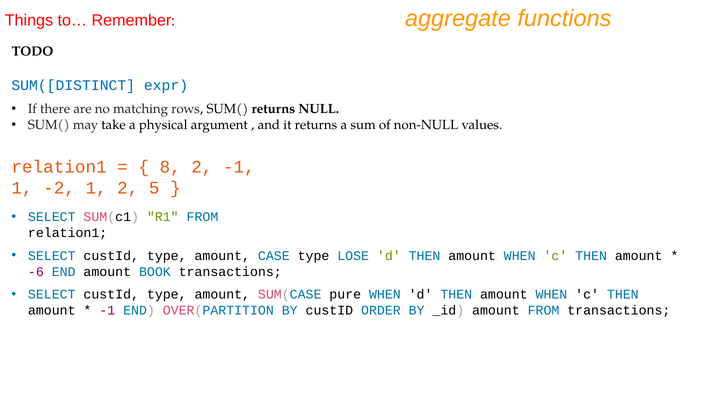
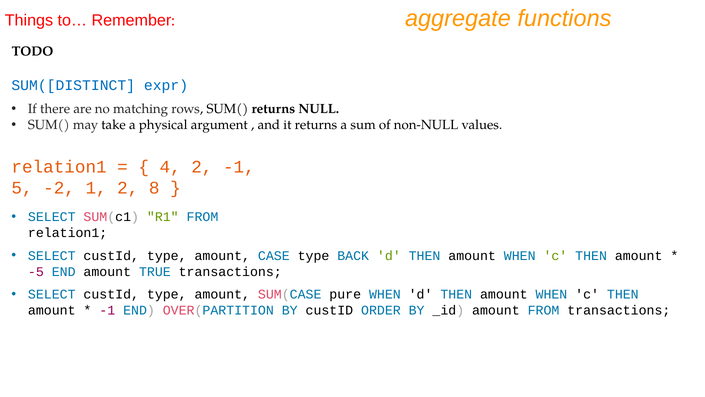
8: 8 -> 4
1 at (22, 188): 1 -> 5
5: 5 -> 8
LOSE: LOSE -> BACK
-6: -6 -> -5
BOOK: BOOK -> TRUE
